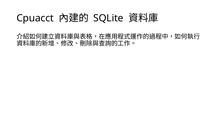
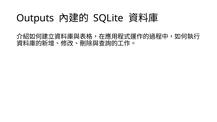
Cpuacct: Cpuacct -> Outputs
